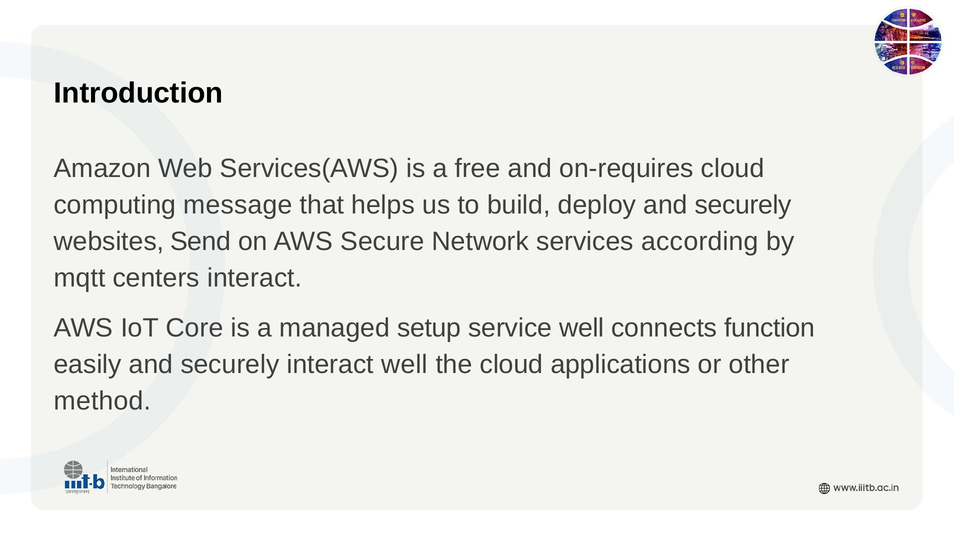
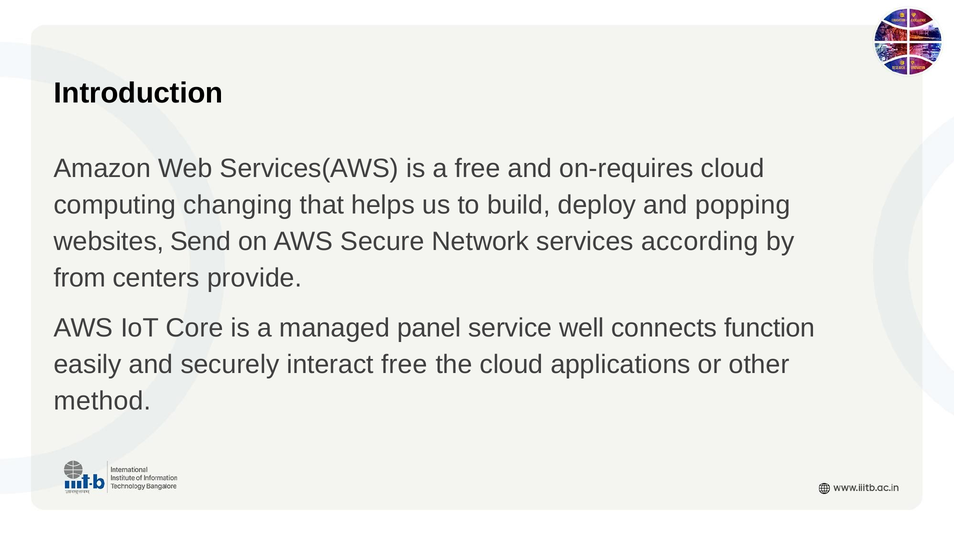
message: message -> changing
deploy and securely: securely -> popping
mqtt: mqtt -> from
centers interact: interact -> provide
setup: setup -> panel
interact well: well -> free
